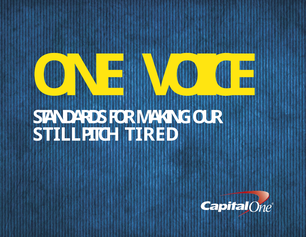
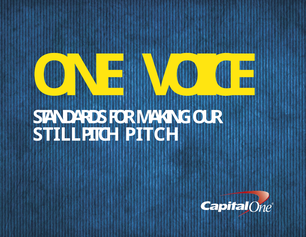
PITCH TIRED: TIRED -> PITCH
